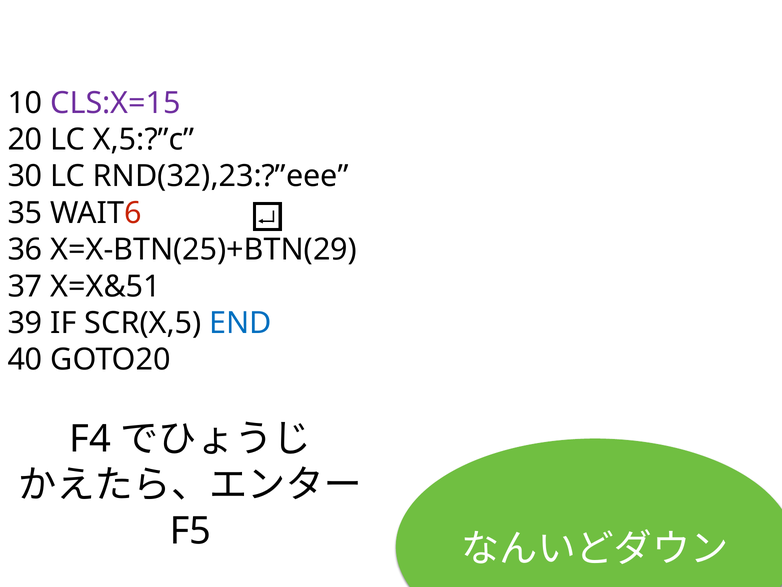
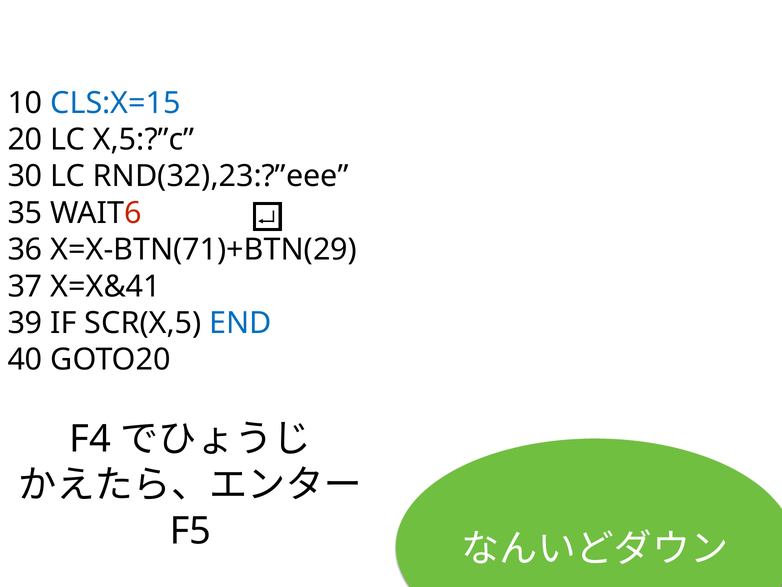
CLS:X=15 colour: purple -> blue
X=X-BTN(25)+BTN(29: X=X-BTN(25)+BTN(29 -> X=X-BTN(71)+BTN(29
X=X&51: X=X&51 -> X=X&41
